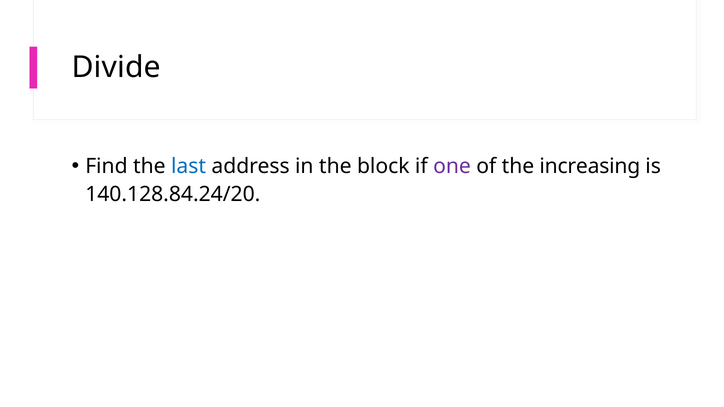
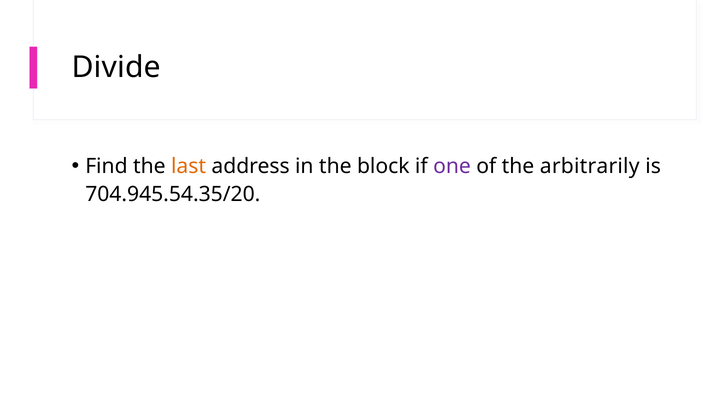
last colour: blue -> orange
increasing: increasing -> arbitrarily
140.128.84.24/20: 140.128.84.24/20 -> 704.945.54.35/20
